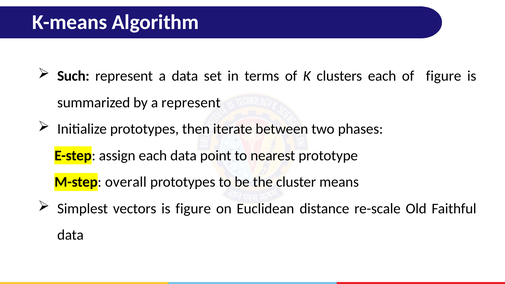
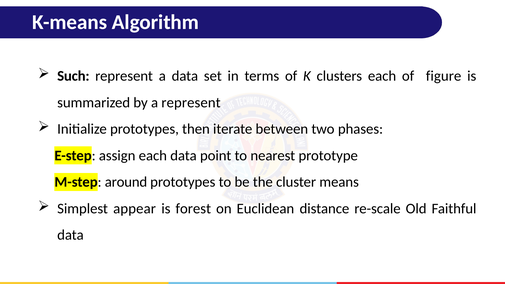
overall: overall -> around
vectors: vectors -> appear
is figure: figure -> forest
